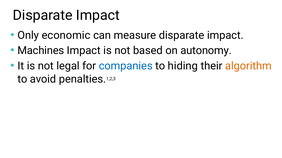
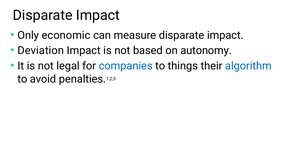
Machines: Machines -> Deviation
hiding: hiding -> things
algorithm colour: orange -> blue
